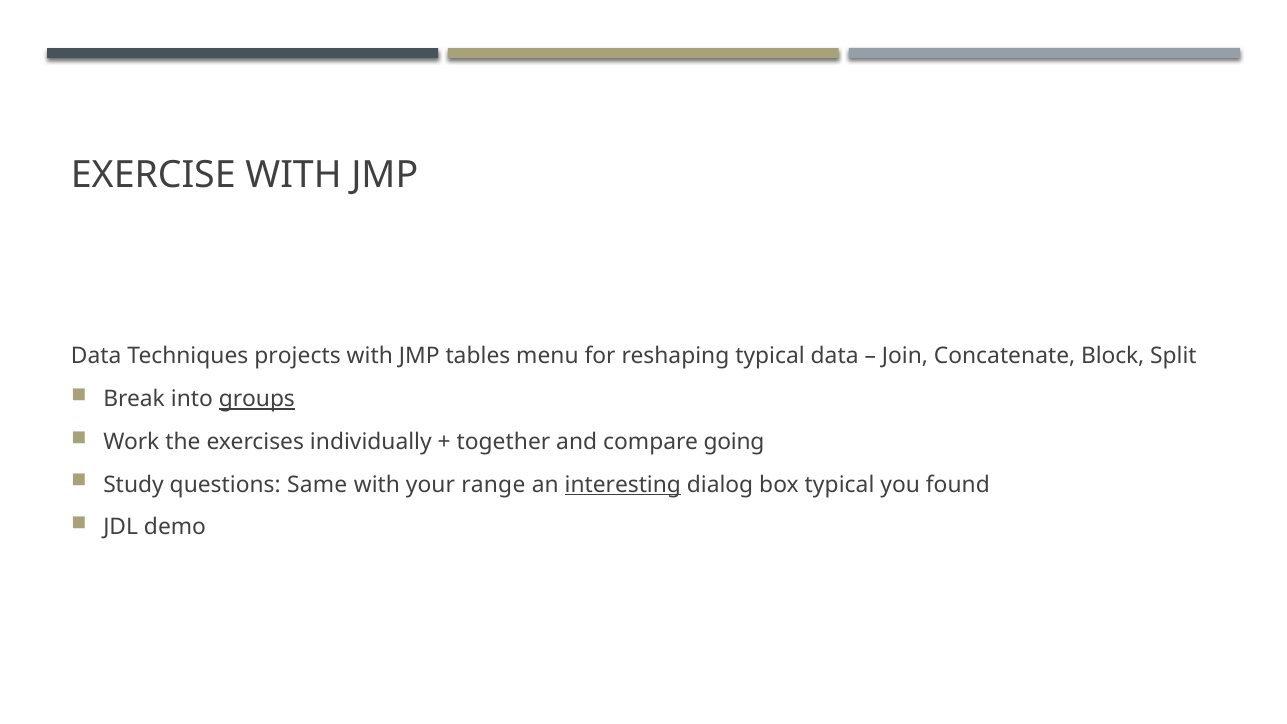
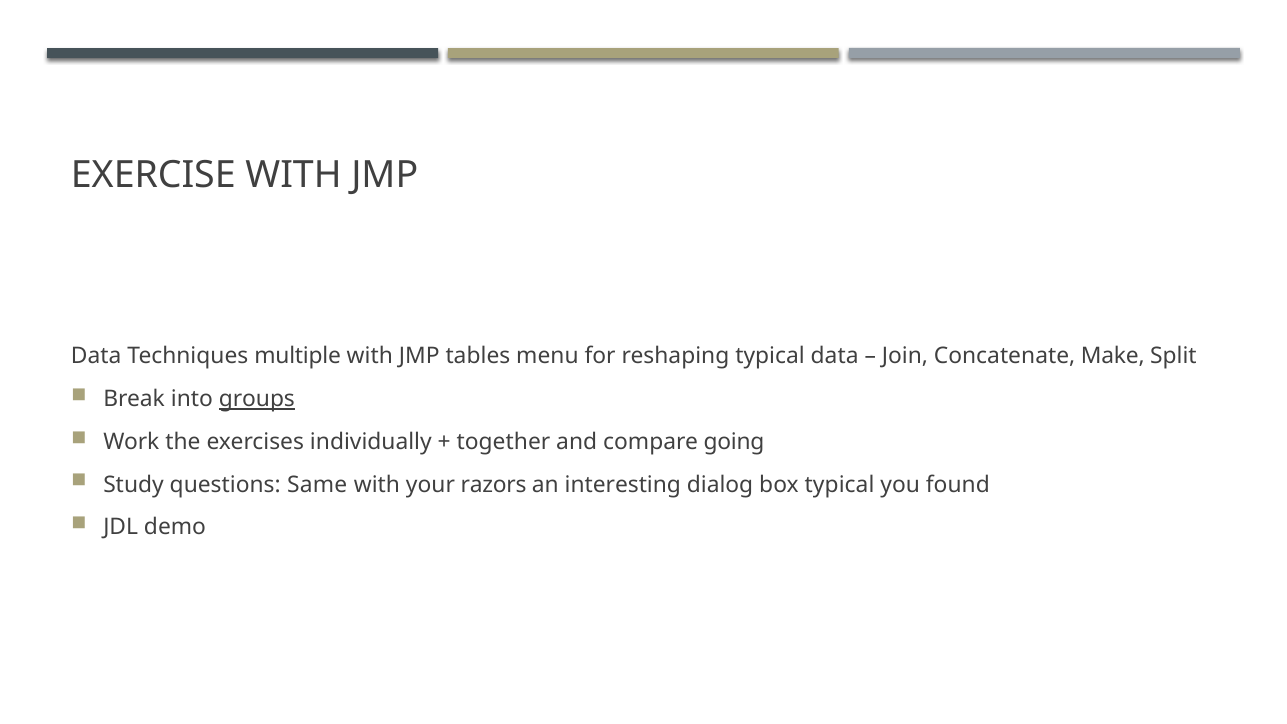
projects: projects -> multiple
Block: Block -> Make
range: range -> razors
interesting underline: present -> none
